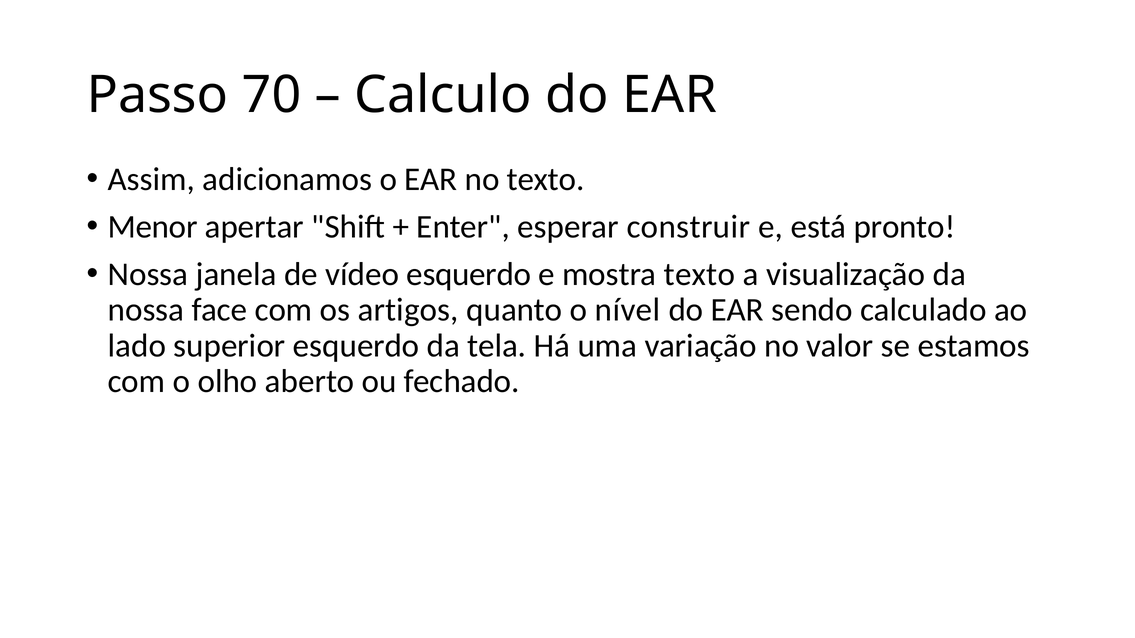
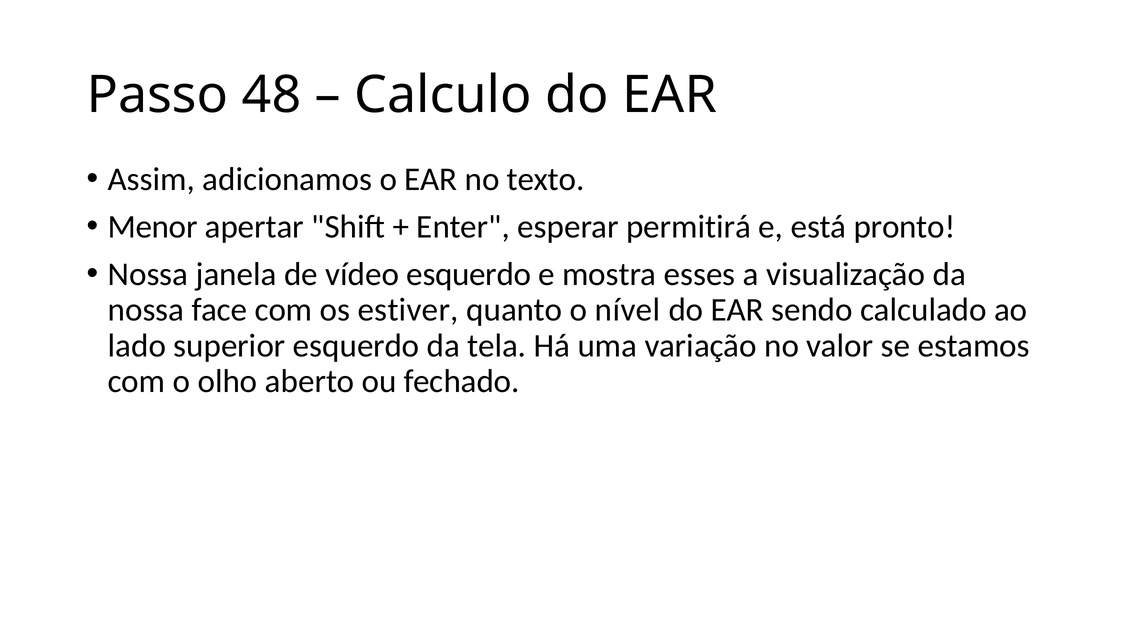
70: 70 -> 48
construir: construir -> permitirá
mostra texto: texto -> esses
artigos: artigos -> estiver
